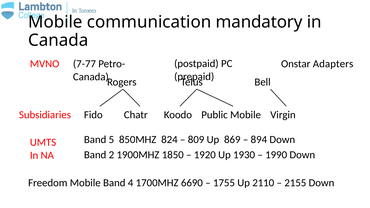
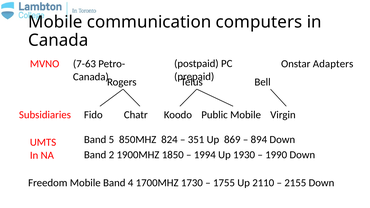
mandatory: mandatory -> computers
7-77: 7-77 -> 7-63
809: 809 -> 351
1920: 1920 -> 1994
6690: 6690 -> 1730
